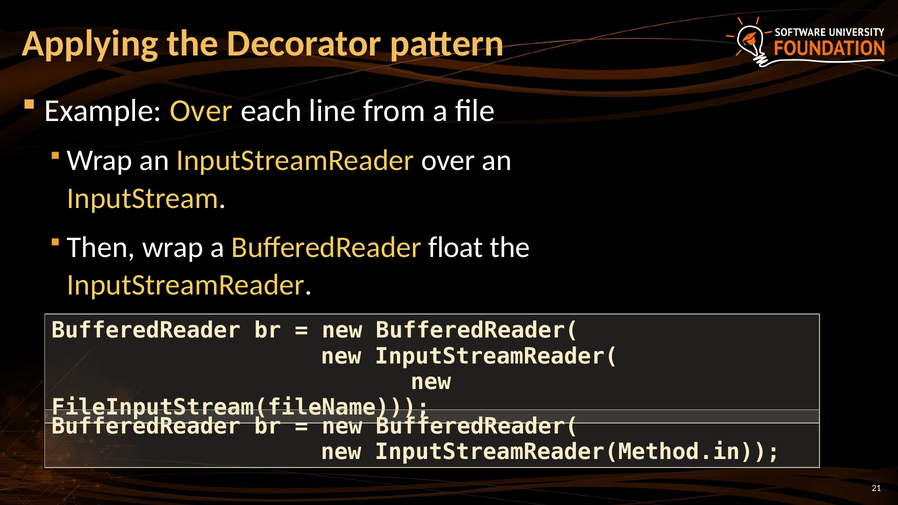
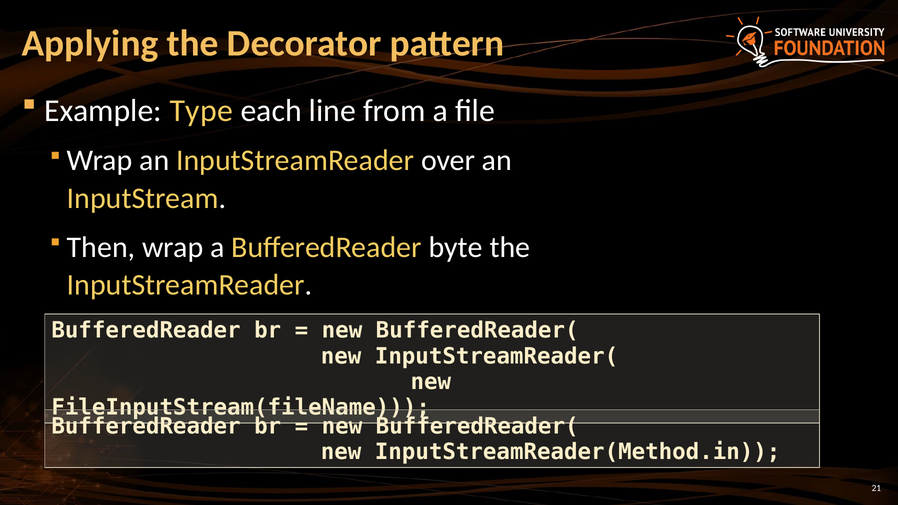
Example Over: Over -> Type
float: float -> byte
